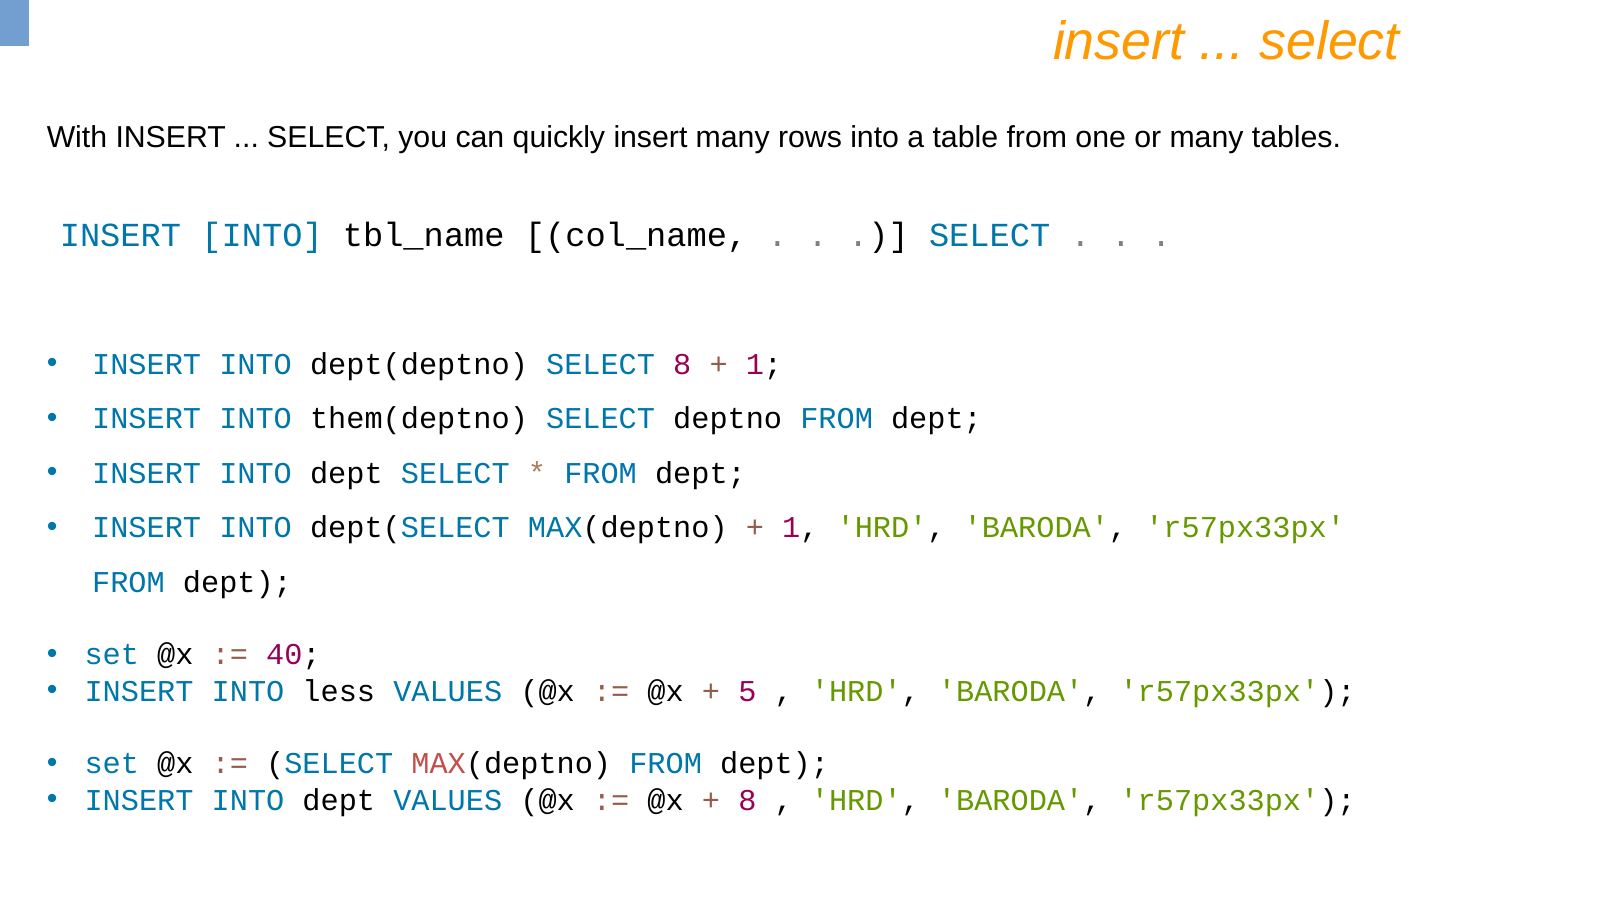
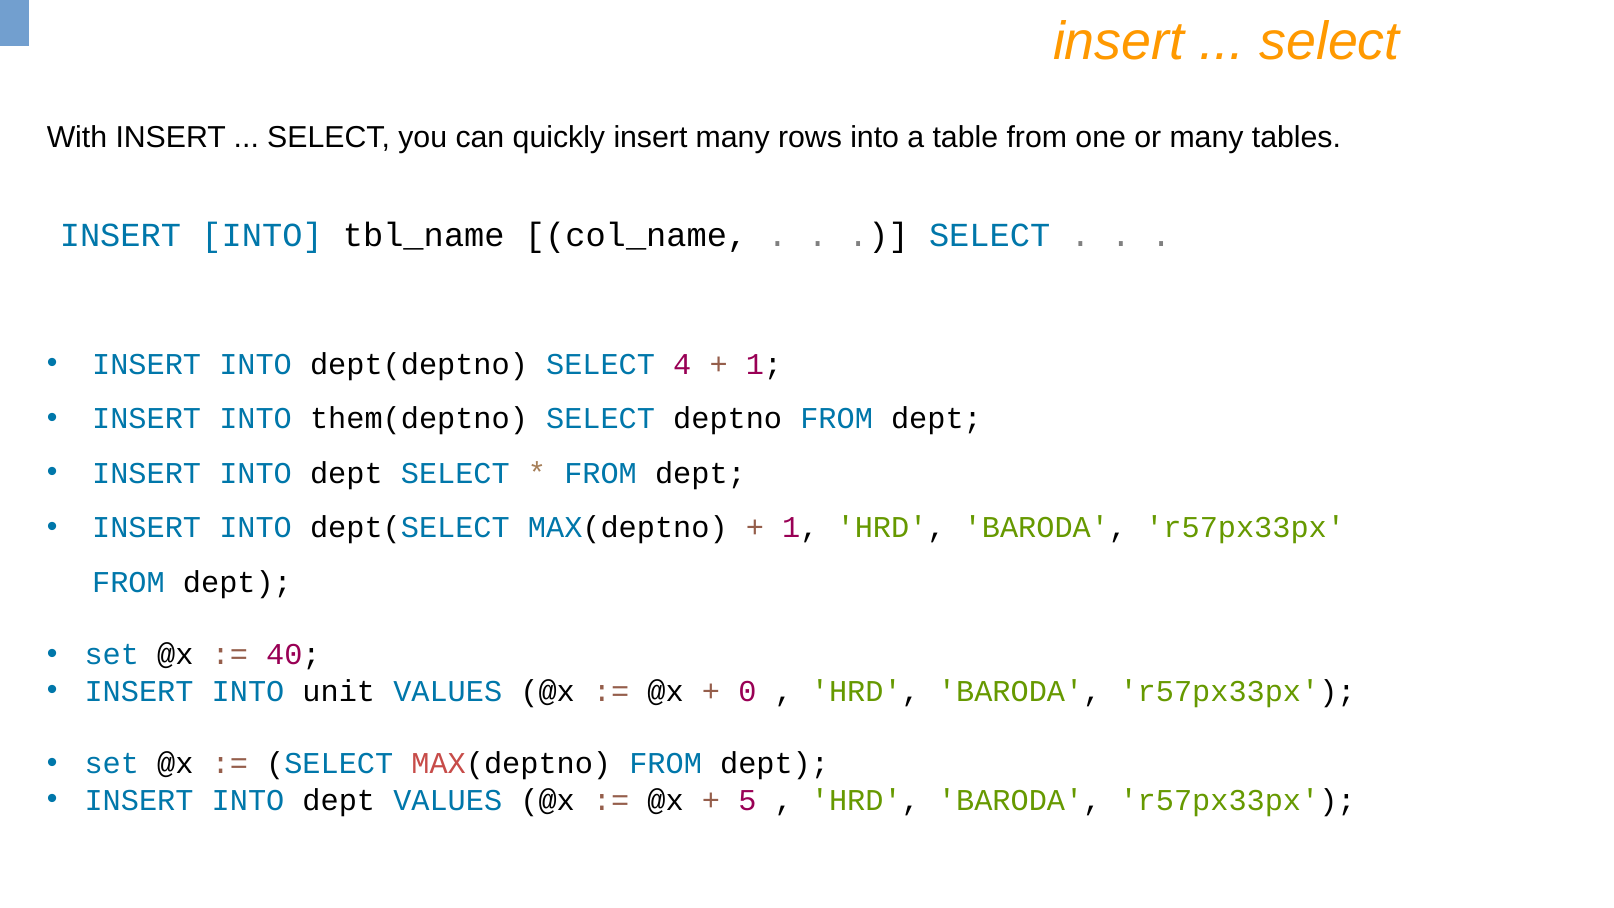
SELECT 8: 8 -> 4
less: less -> unit
5: 5 -> 0
8 at (747, 800): 8 -> 5
